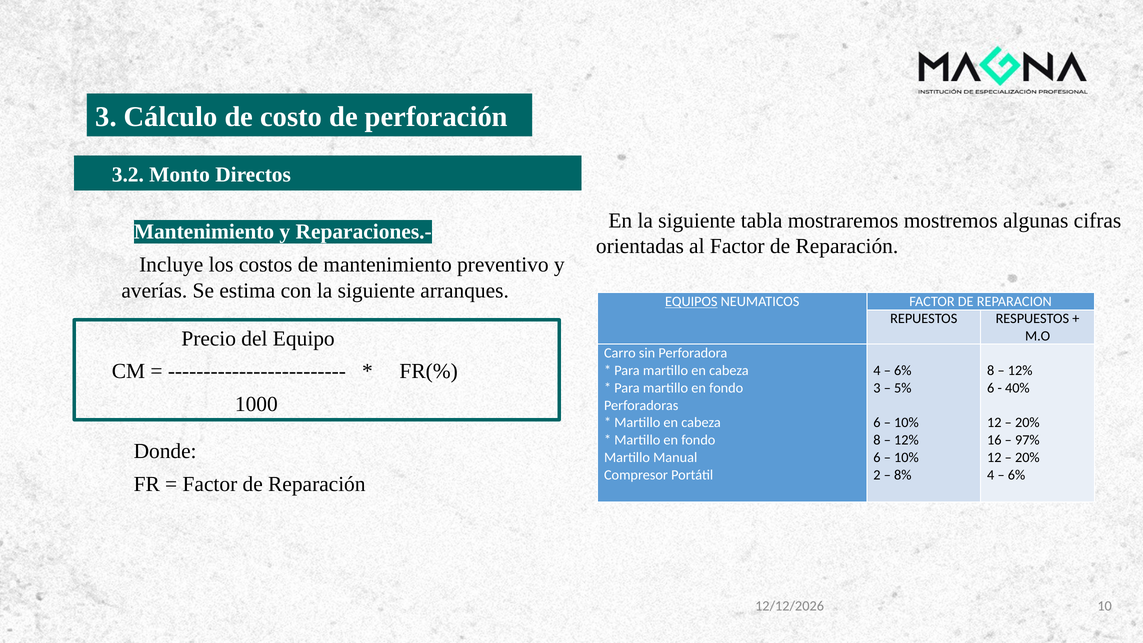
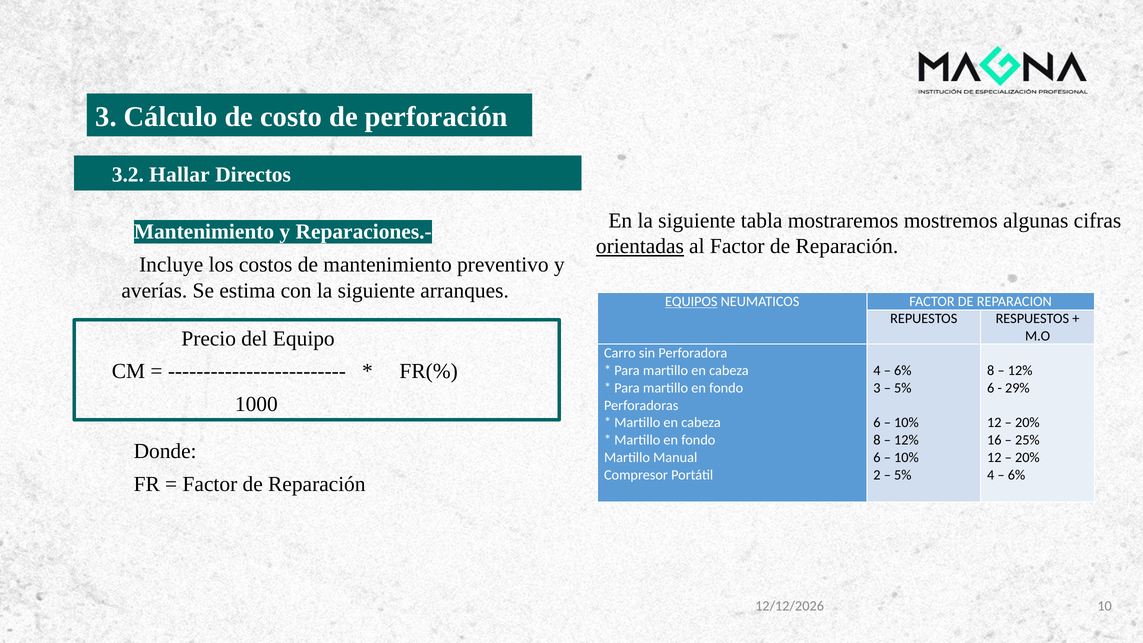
Monto: Monto -> Hallar
orientadas underline: none -> present
40%: 40% -> 29%
97%: 97% -> 25%
8% at (903, 475): 8% -> 5%
